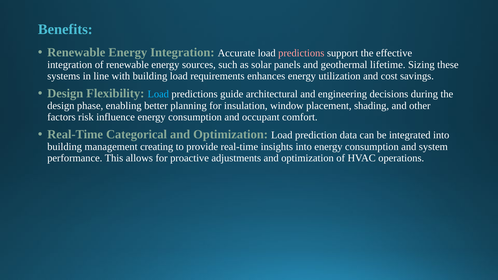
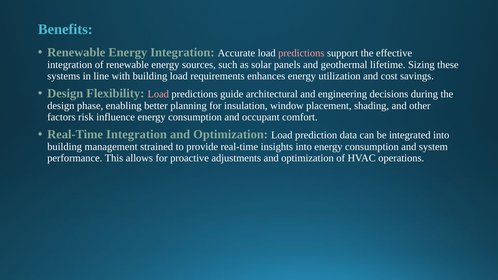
Load at (158, 94) colour: light blue -> pink
Real-Time Categorical: Categorical -> Integration
creating: creating -> strained
